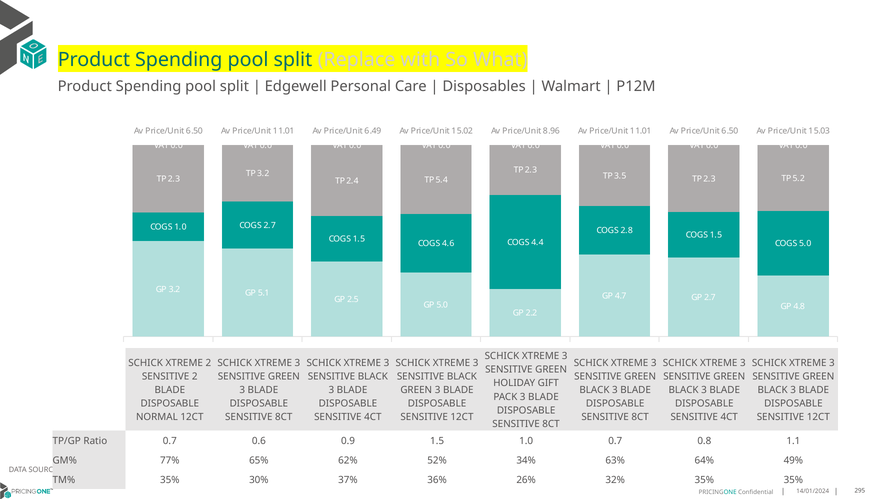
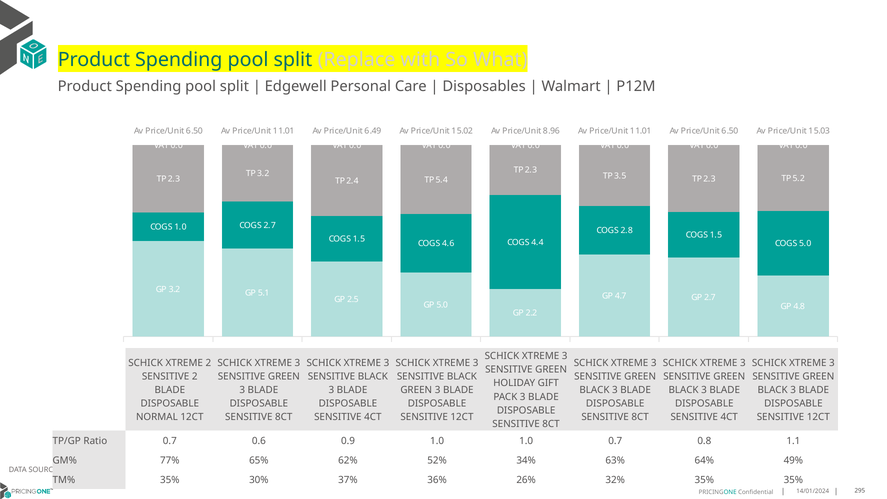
0.9 1.5: 1.5 -> 1.0
